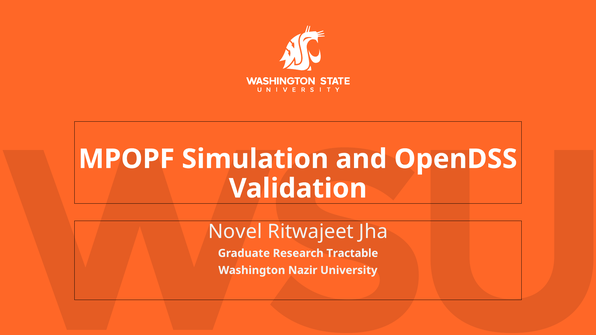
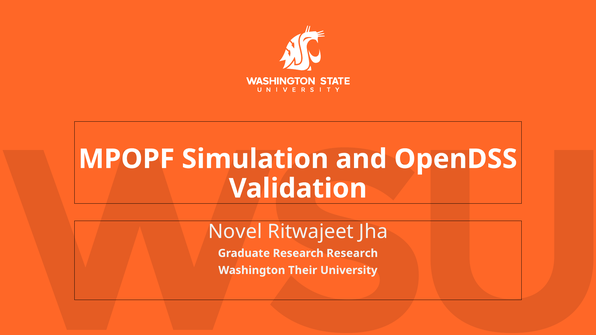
Research Tractable: Tractable -> Research
Nazir: Nazir -> Their
